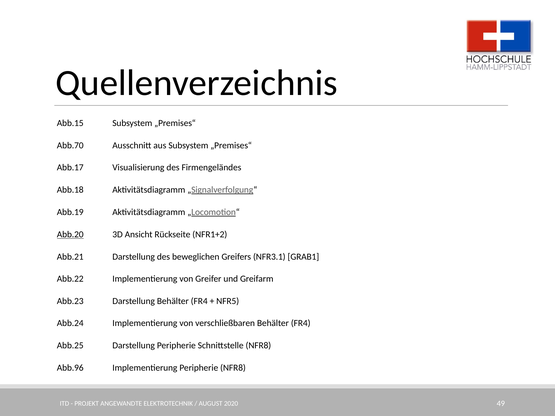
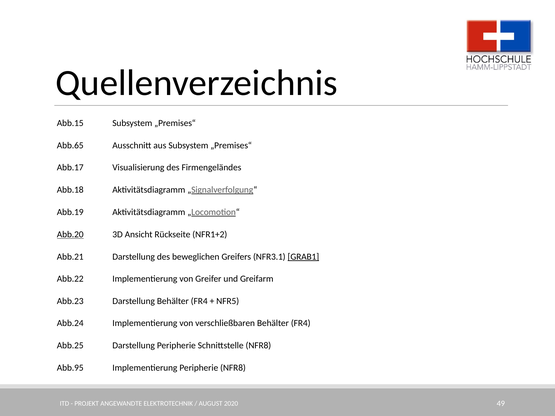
Abb.70: Abb.70 -> Abb.65
GRAB1 underline: none -> present
Abb.96: Abb.96 -> Abb.95
